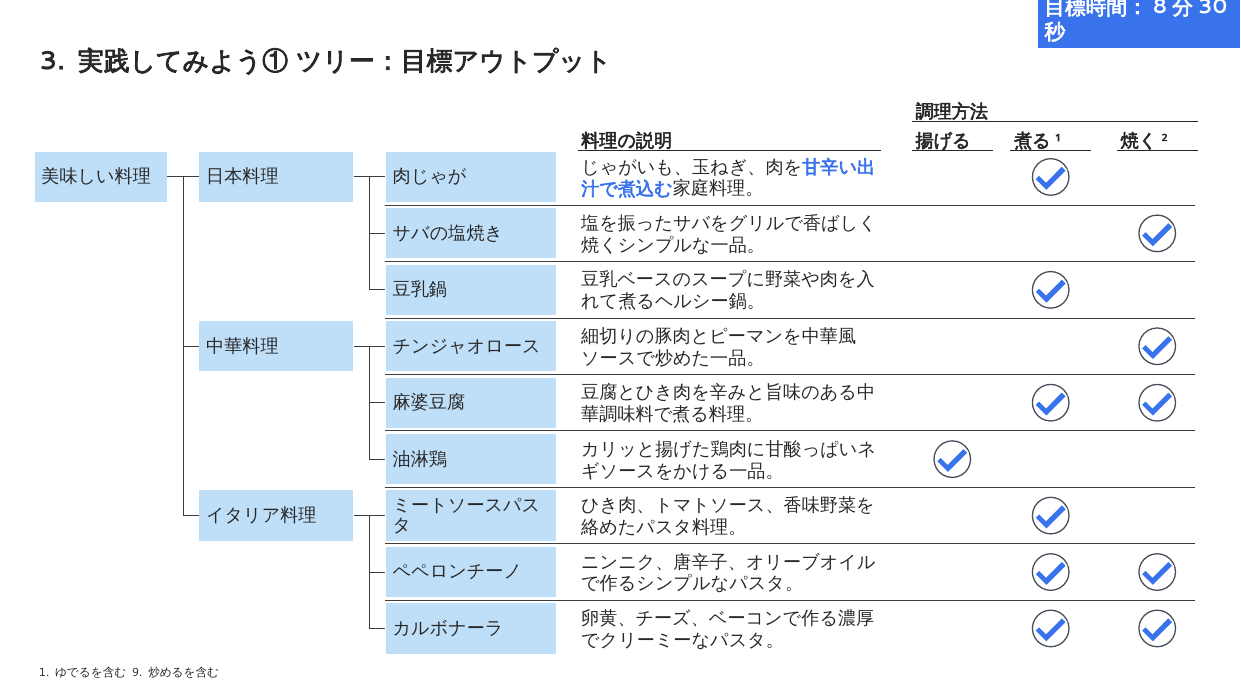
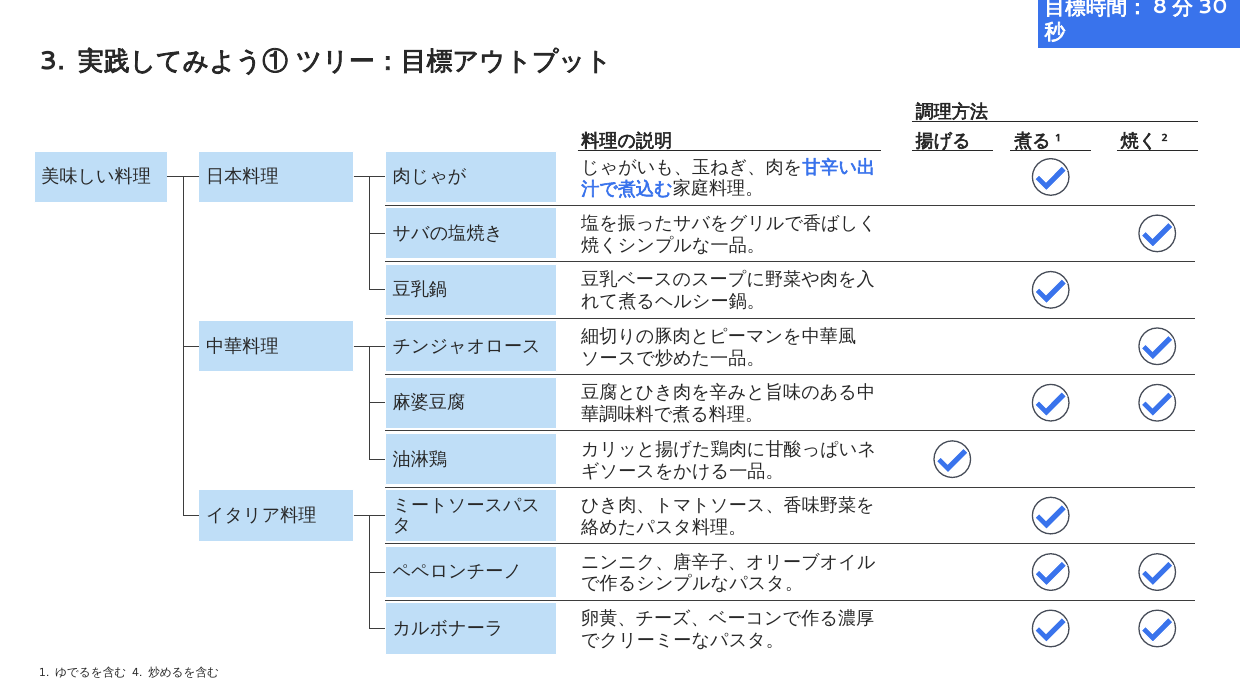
9: 9 -> 4
